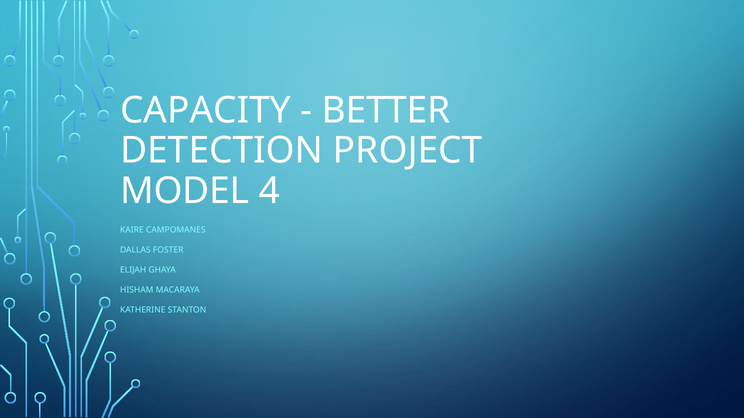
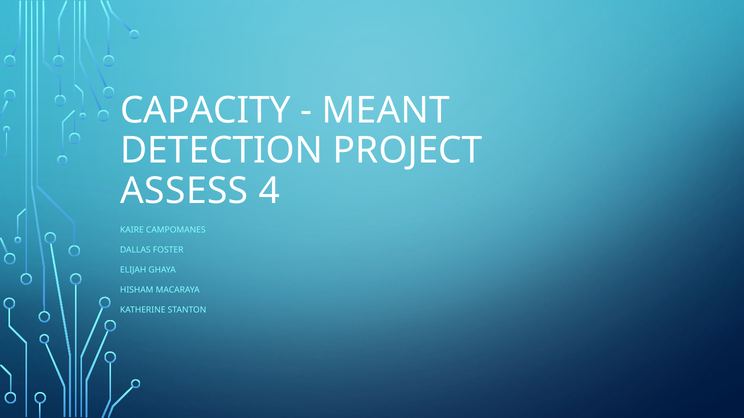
BETTER: BETTER -> MEANT
MODEL: MODEL -> ASSESS
